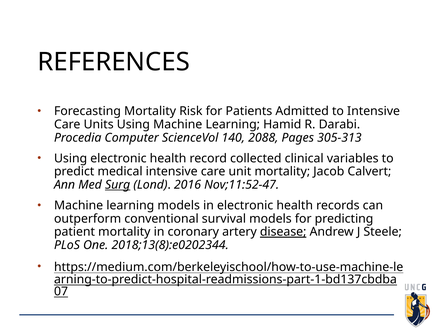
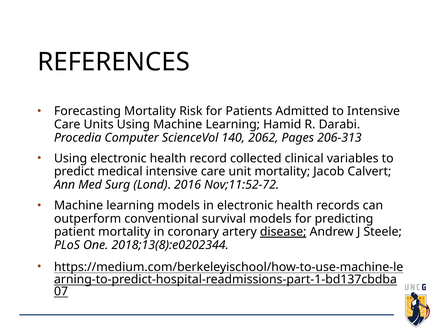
2088: 2088 -> 2062
305-313: 305-313 -> 206-313
Surg underline: present -> none
Nov;11:52-47: Nov;11:52-47 -> Nov;11:52-72
